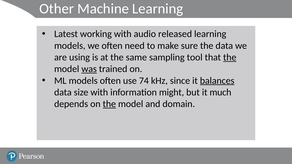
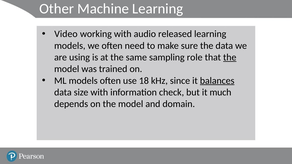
Latest: Latest -> Video
tool: tool -> role
was underline: present -> none
74: 74 -> 18
might: might -> check
the at (109, 104) underline: present -> none
